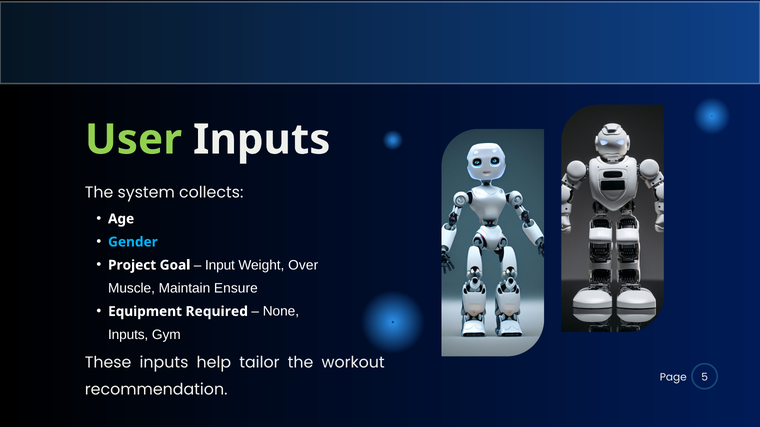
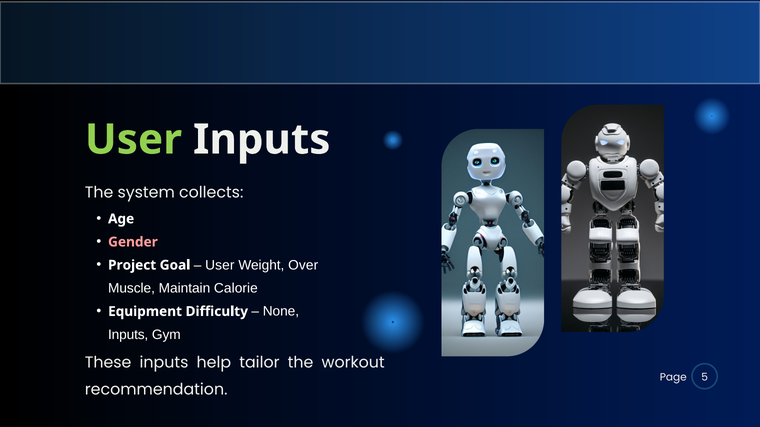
Gender colour: light blue -> pink
Input at (220, 265): Input -> User
Ensure: Ensure -> Calorie
Required: Required -> Difficulty
